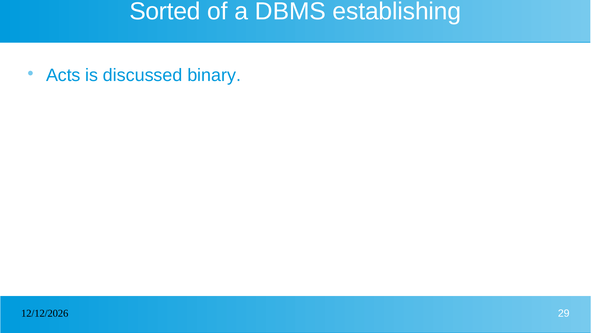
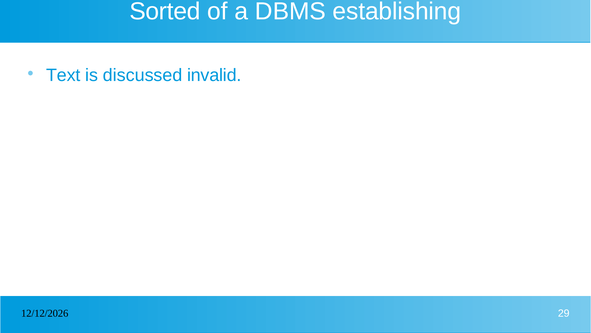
Acts: Acts -> Text
binary: binary -> invalid
